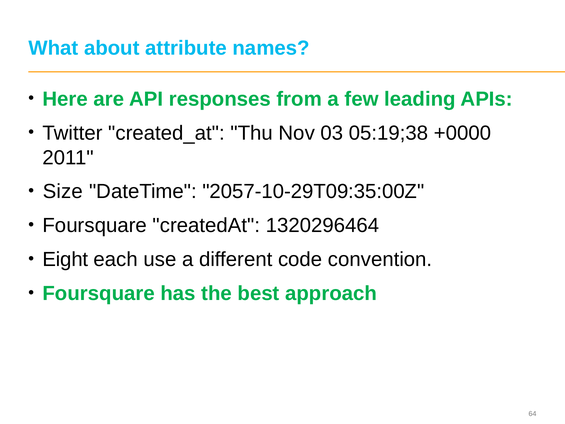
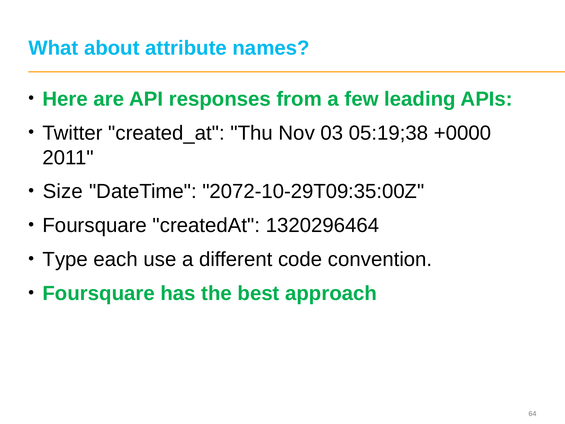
2057-10-29T09:35:00Z: 2057-10-29T09:35:00Z -> 2072-10-29T09:35:00Z
Eight: Eight -> Type
